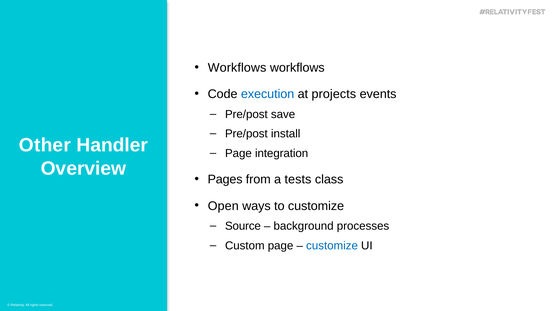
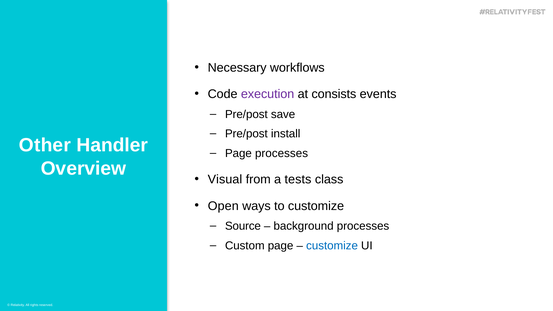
Workflows at (237, 68): Workflows -> Necessary
execution colour: blue -> purple
projects: projects -> consists
Page integration: integration -> processes
Pages: Pages -> Visual
